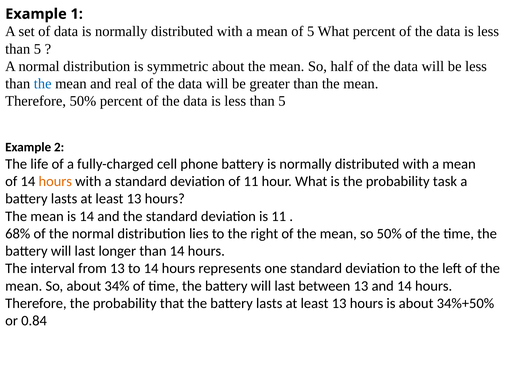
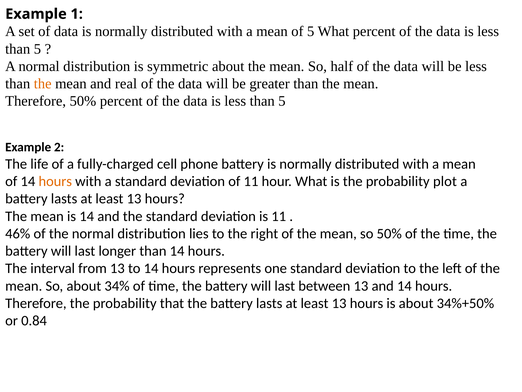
the at (43, 84) colour: blue -> orange
task: task -> plot
68%: 68% -> 46%
